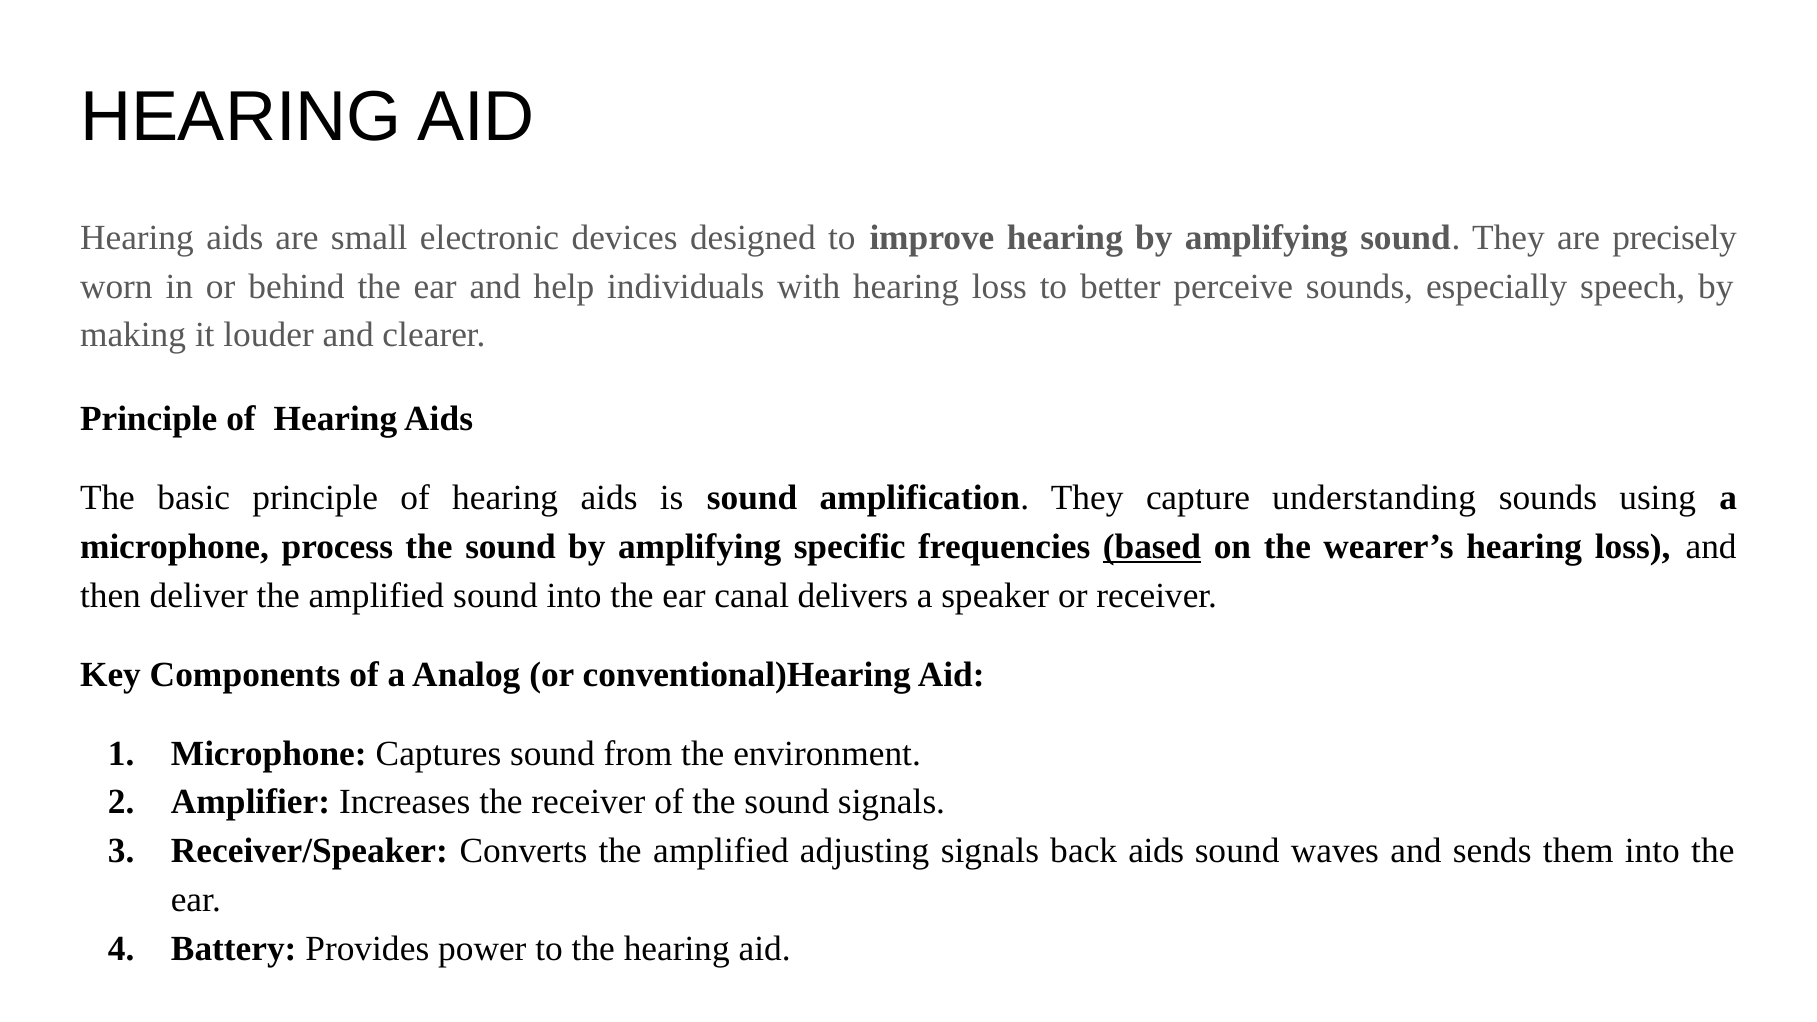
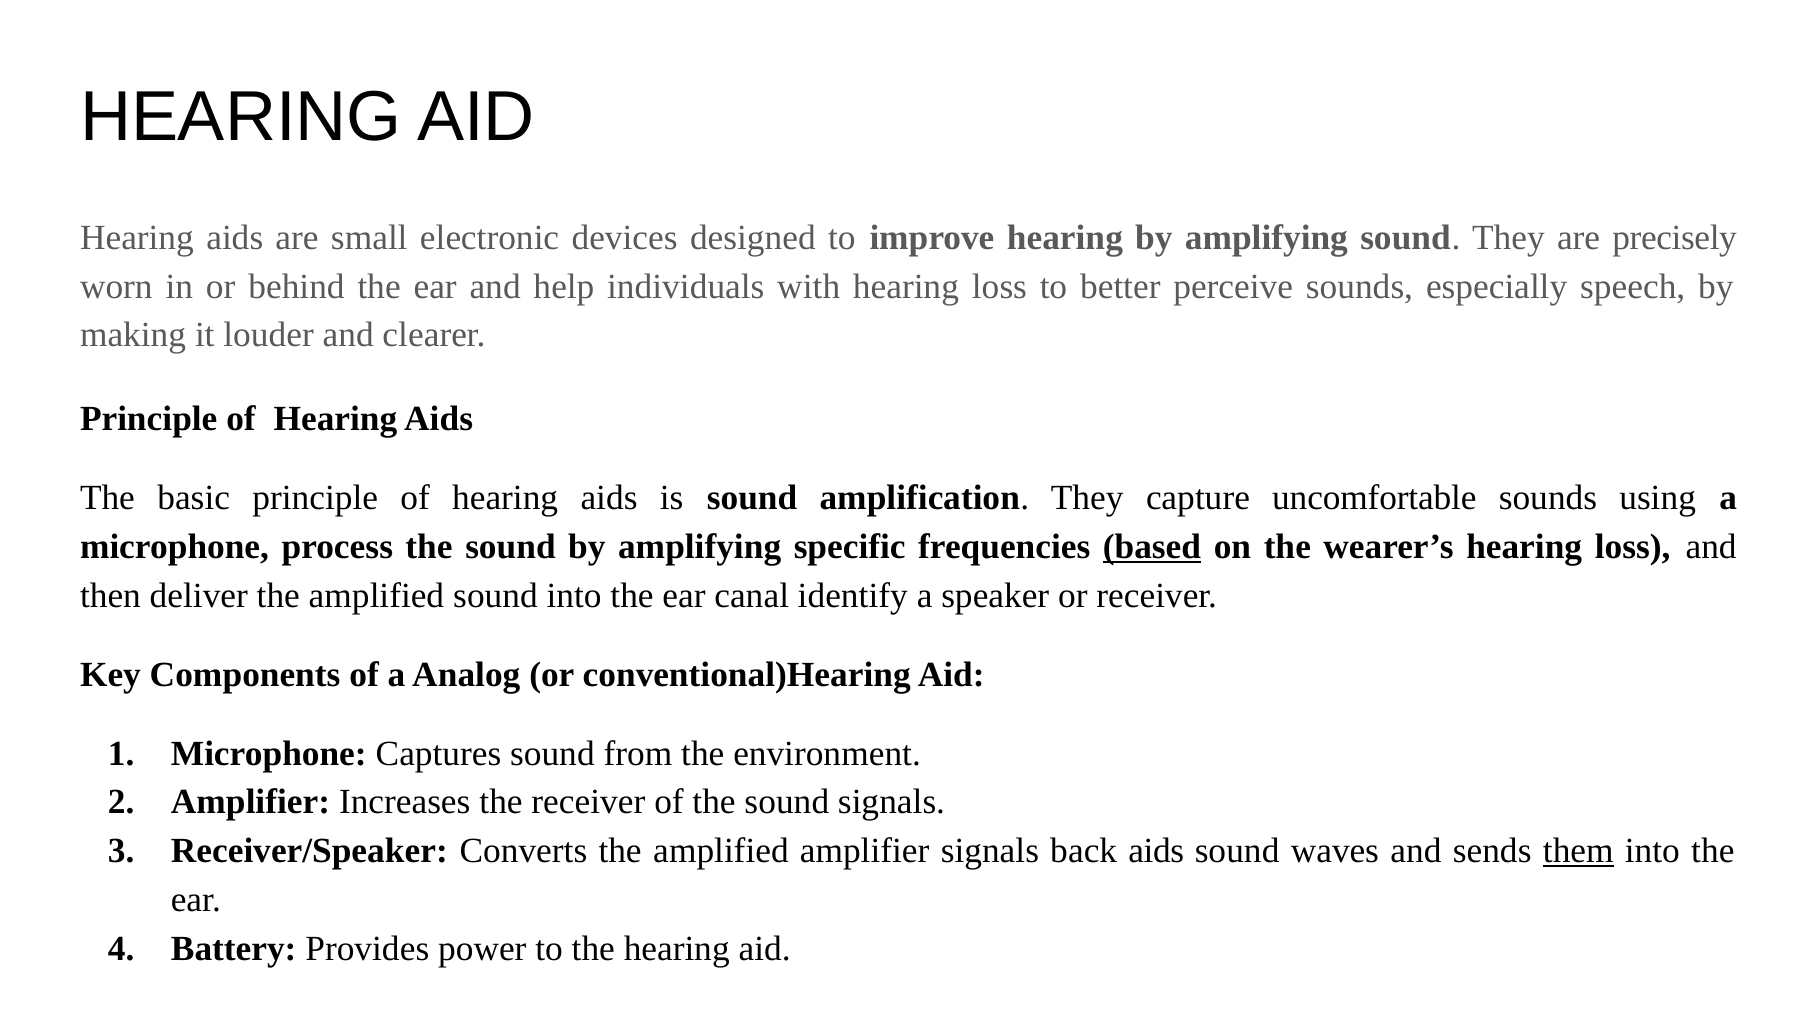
understanding: understanding -> uncomfortable
delivers: delivers -> identify
amplified adjusting: adjusting -> amplifier
them underline: none -> present
